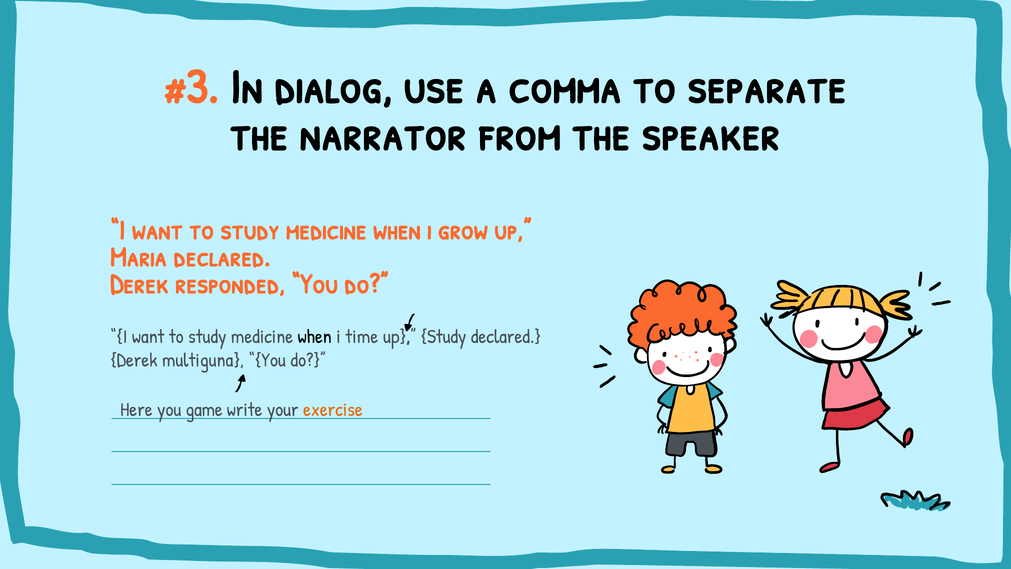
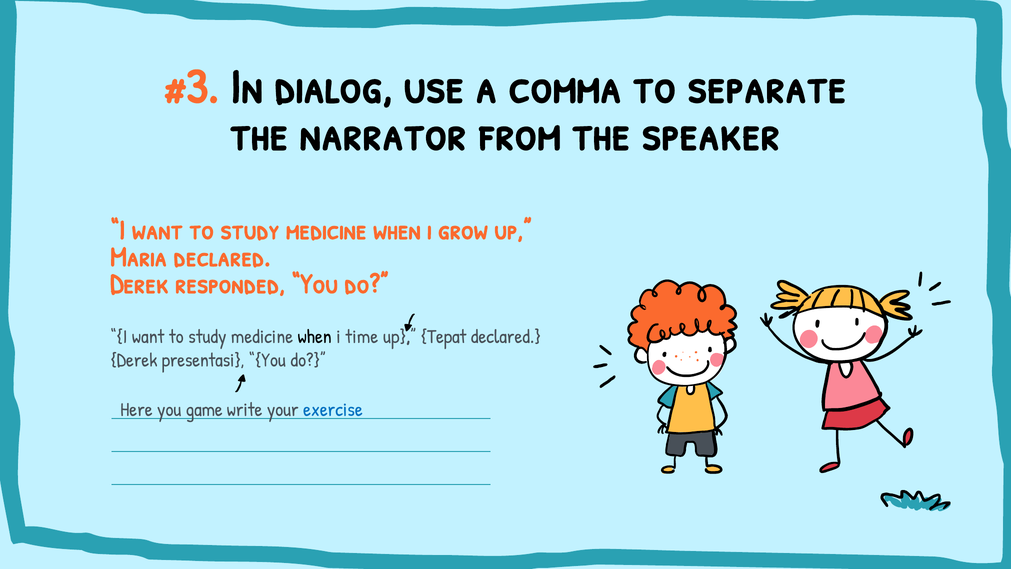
up Study: Study -> Tepat
multiguna: multiguna -> presentasi
exercise colour: orange -> blue
